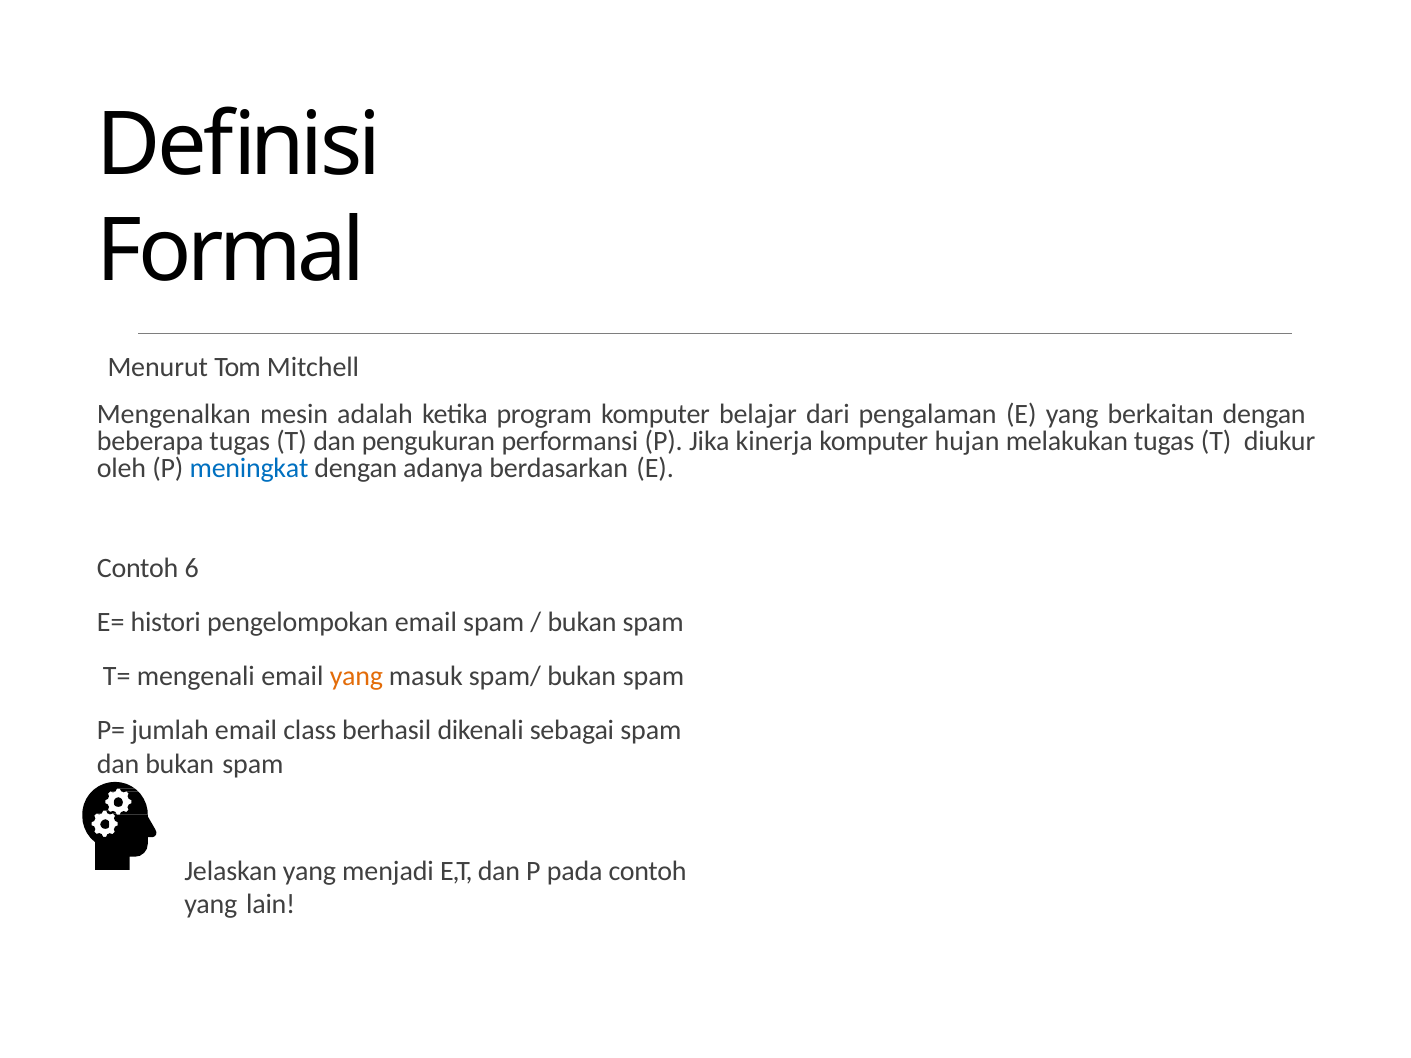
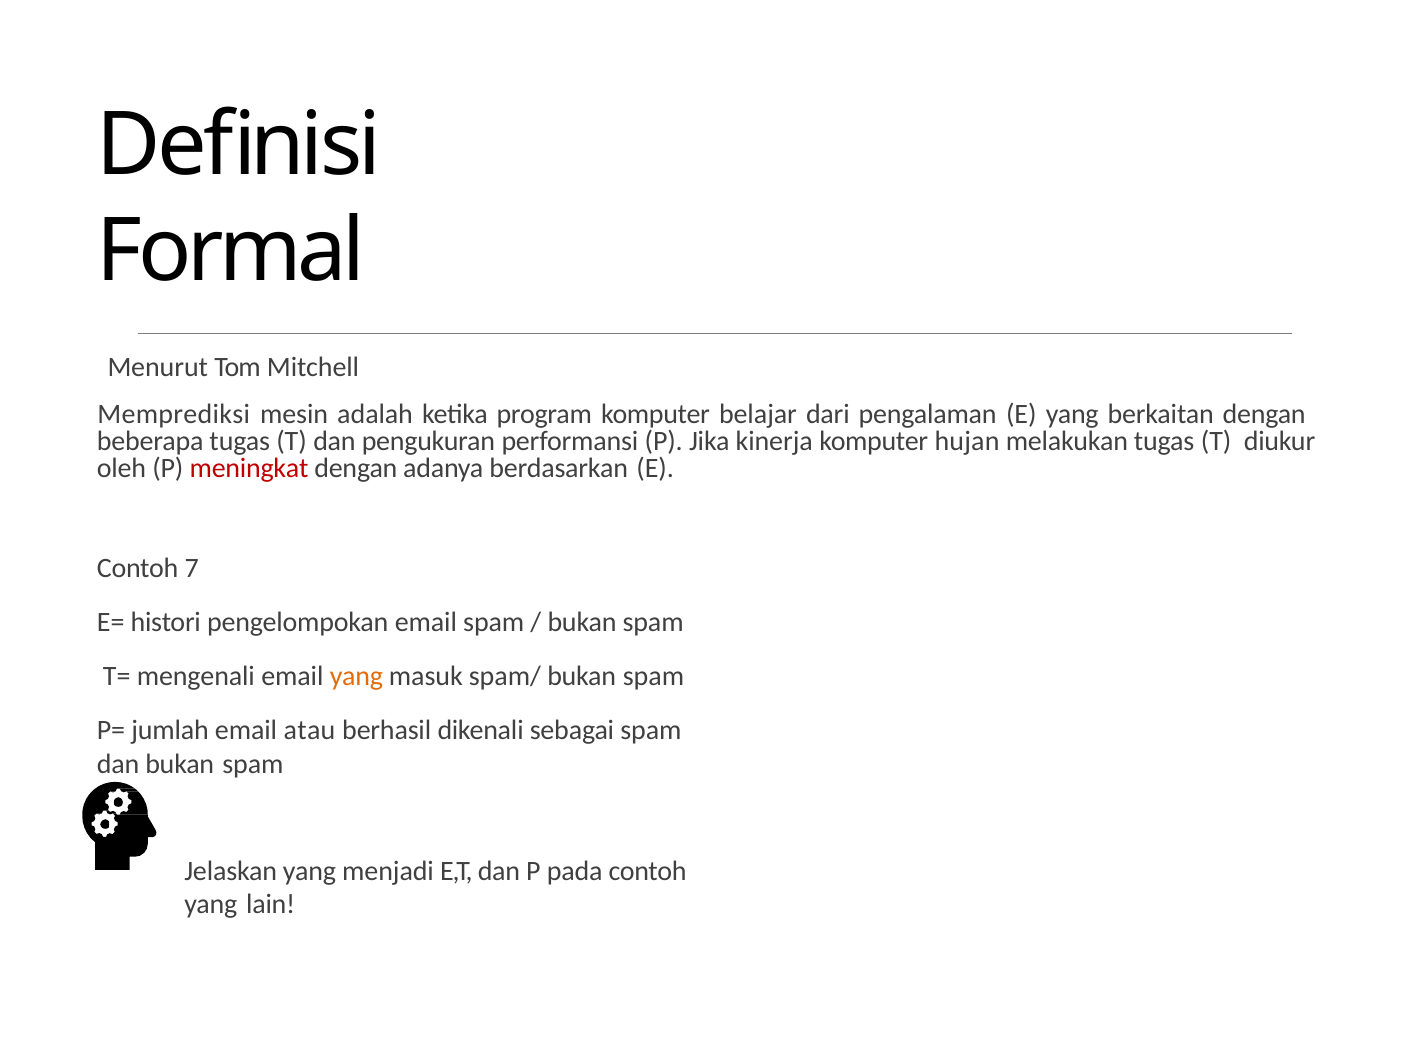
Mengenalkan: Mengenalkan -> Memprediksi
meningkat colour: blue -> red
6: 6 -> 7
class: class -> atau
